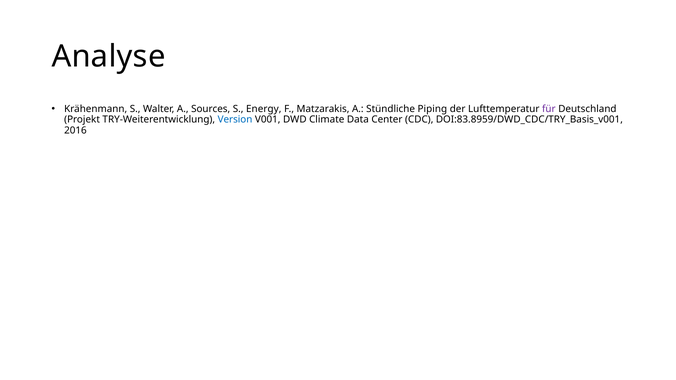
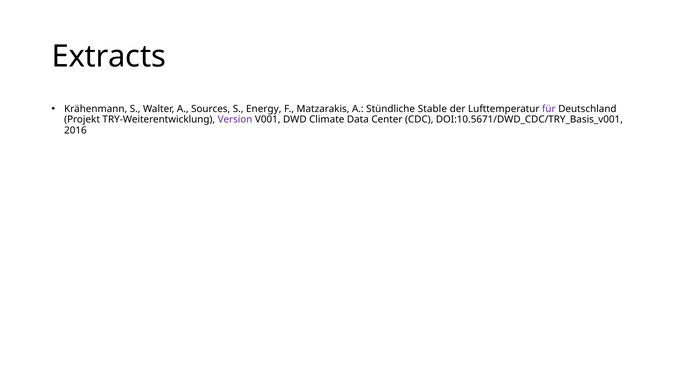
Analyse: Analyse -> Extracts
Piping: Piping -> Stable
Version colour: blue -> purple
DOI:83.8959/DWD_CDC/TRY_Basis_v001: DOI:83.8959/DWD_CDC/TRY_Basis_v001 -> DOI:10.5671/DWD_CDC/TRY_Basis_v001
